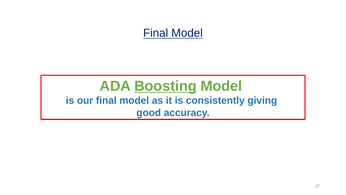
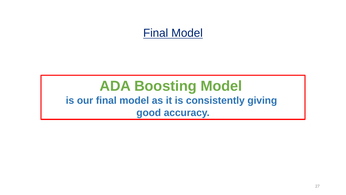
Boosting underline: present -> none
